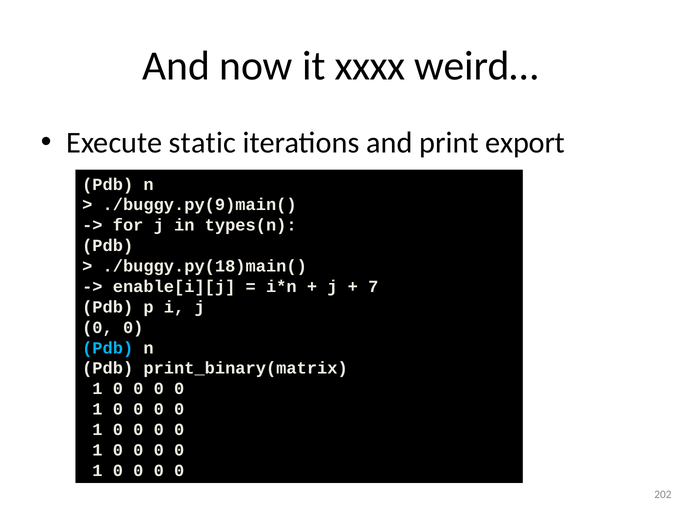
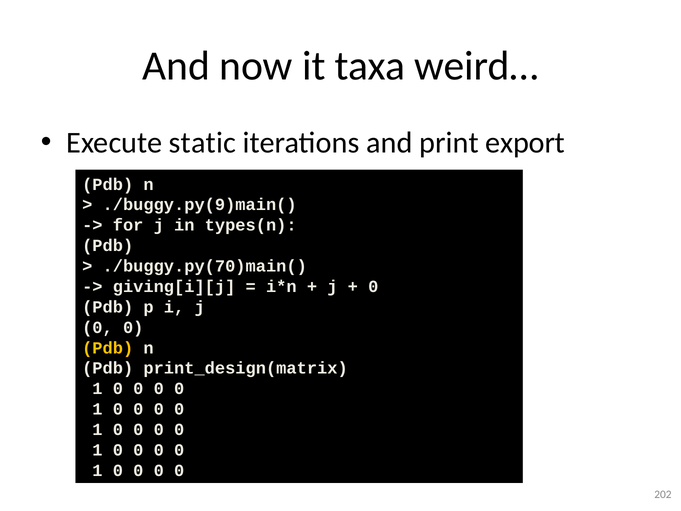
xxxx: xxxx -> taxa
./buggy.py(18)main(: ./buggy.py(18)main( -> ./buggy.py(70)main(
enable[i][j: enable[i][j -> giving[i][j
7 at (373, 286): 7 -> 0
Pdb at (108, 348) colour: light blue -> yellow
print_binary(matrix: print_binary(matrix -> print_design(matrix
